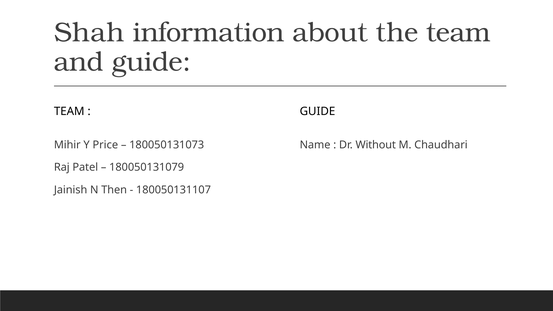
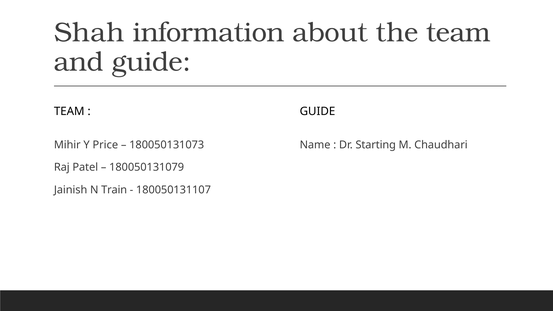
Without: Without -> Starting
Then: Then -> Train
